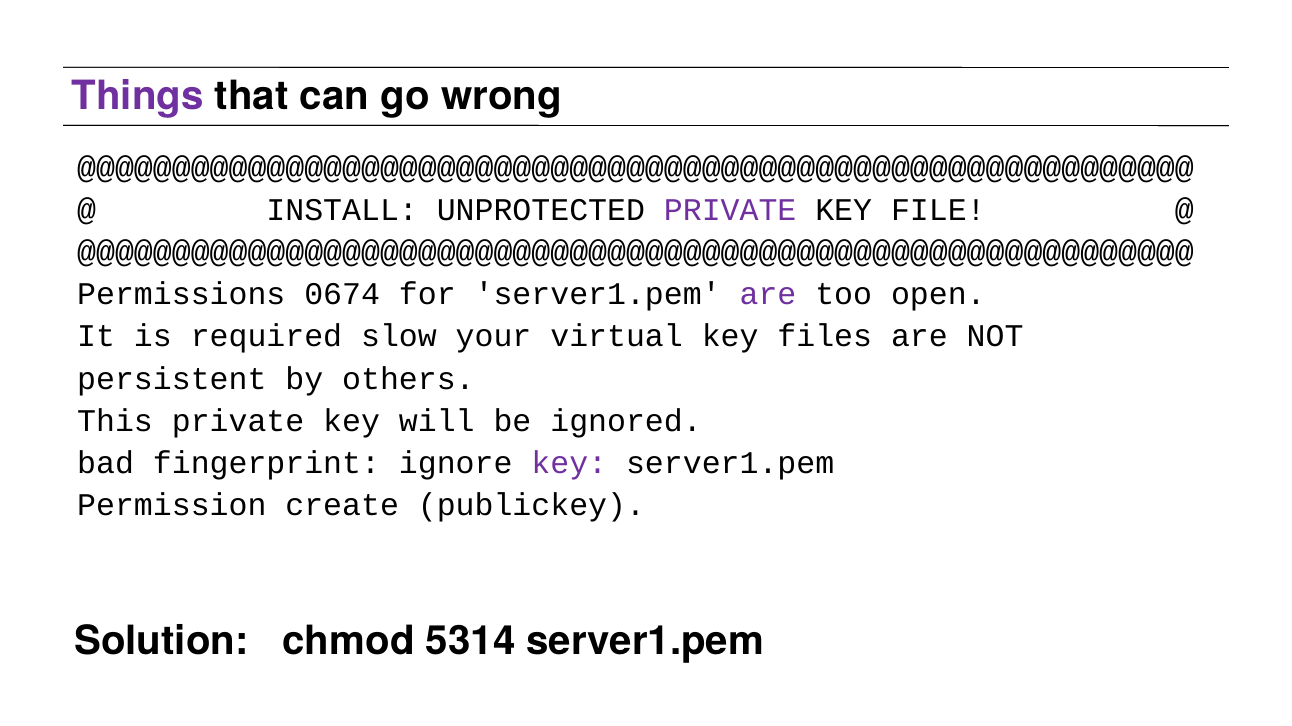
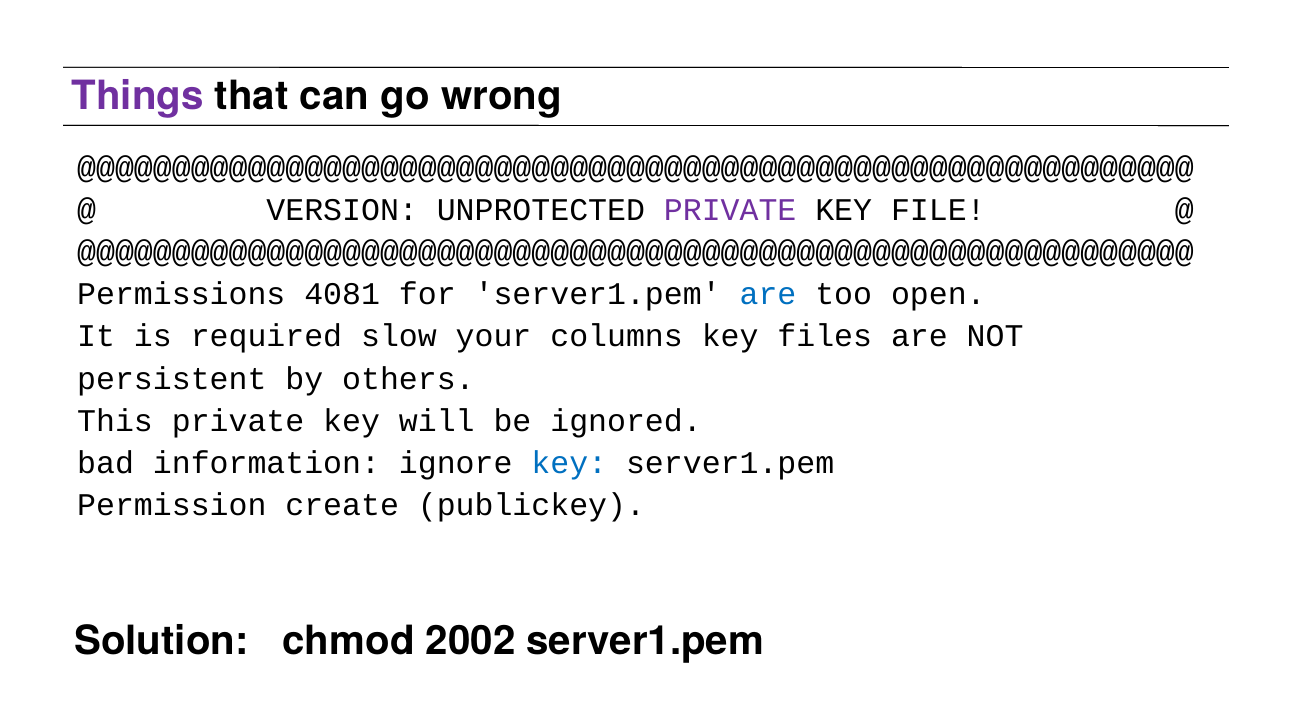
INSTALL: INSTALL -> VERSION
0674: 0674 -> 4081
are at (768, 294) colour: purple -> blue
virtual: virtual -> columns
fingerprint: fingerprint -> information
key at (569, 463) colour: purple -> blue
5314: 5314 -> 2002
